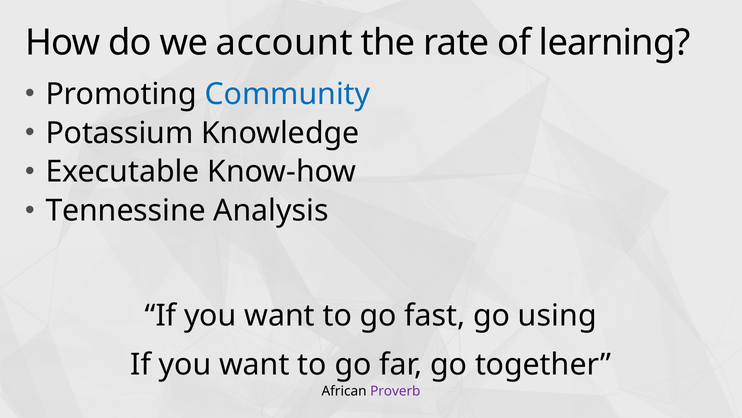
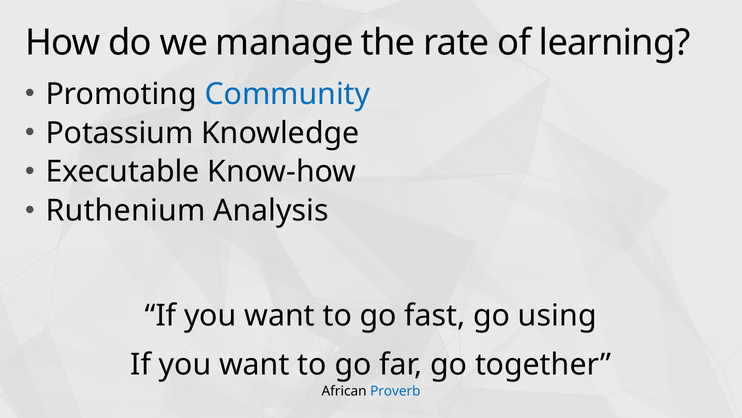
account: account -> manage
Tennessine: Tennessine -> Ruthenium
Proverb colour: purple -> blue
